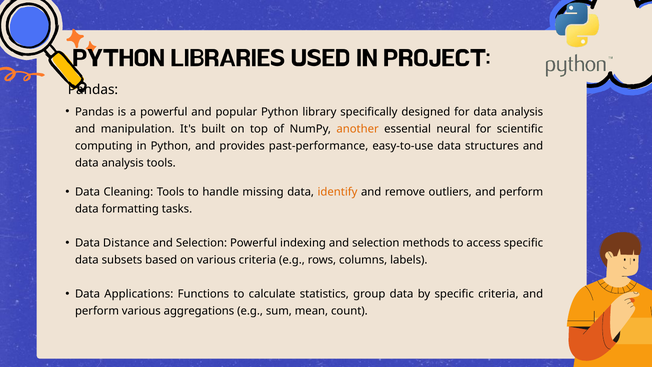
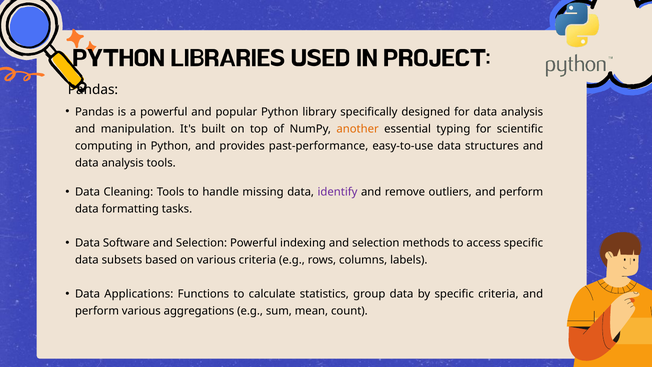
neural: neural -> typing
identify colour: orange -> purple
Distance: Distance -> Software
